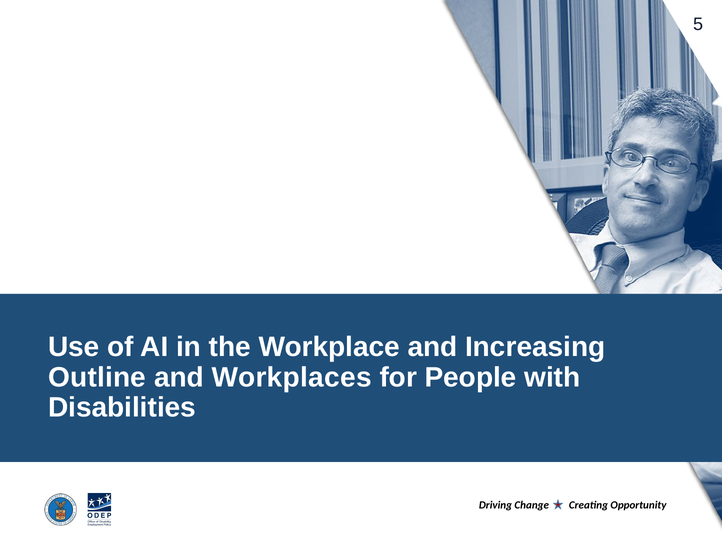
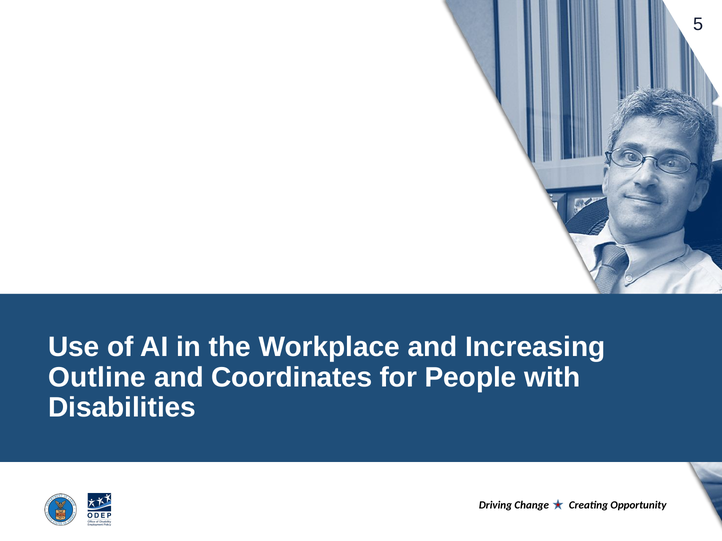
Workplaces: Workplaces -> Coordinates
